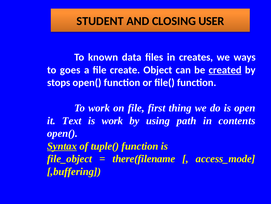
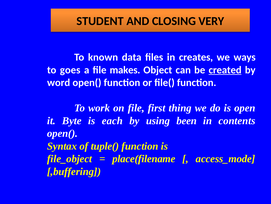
USER: USER -> VERY
create: create -> makes
stops: stops -> word
Text: Text -> Byte
is work: work -> each
path: path -> been
Syntax underline: present -> none
there(filename: there(filename -> place(filename
